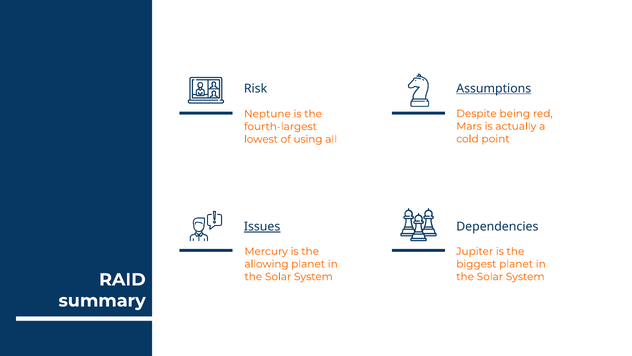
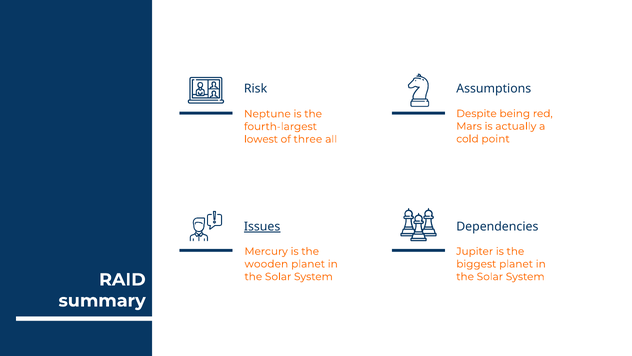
Assumptions underline: present -> none
using: using -> three
allowing: allowing -> wooden
